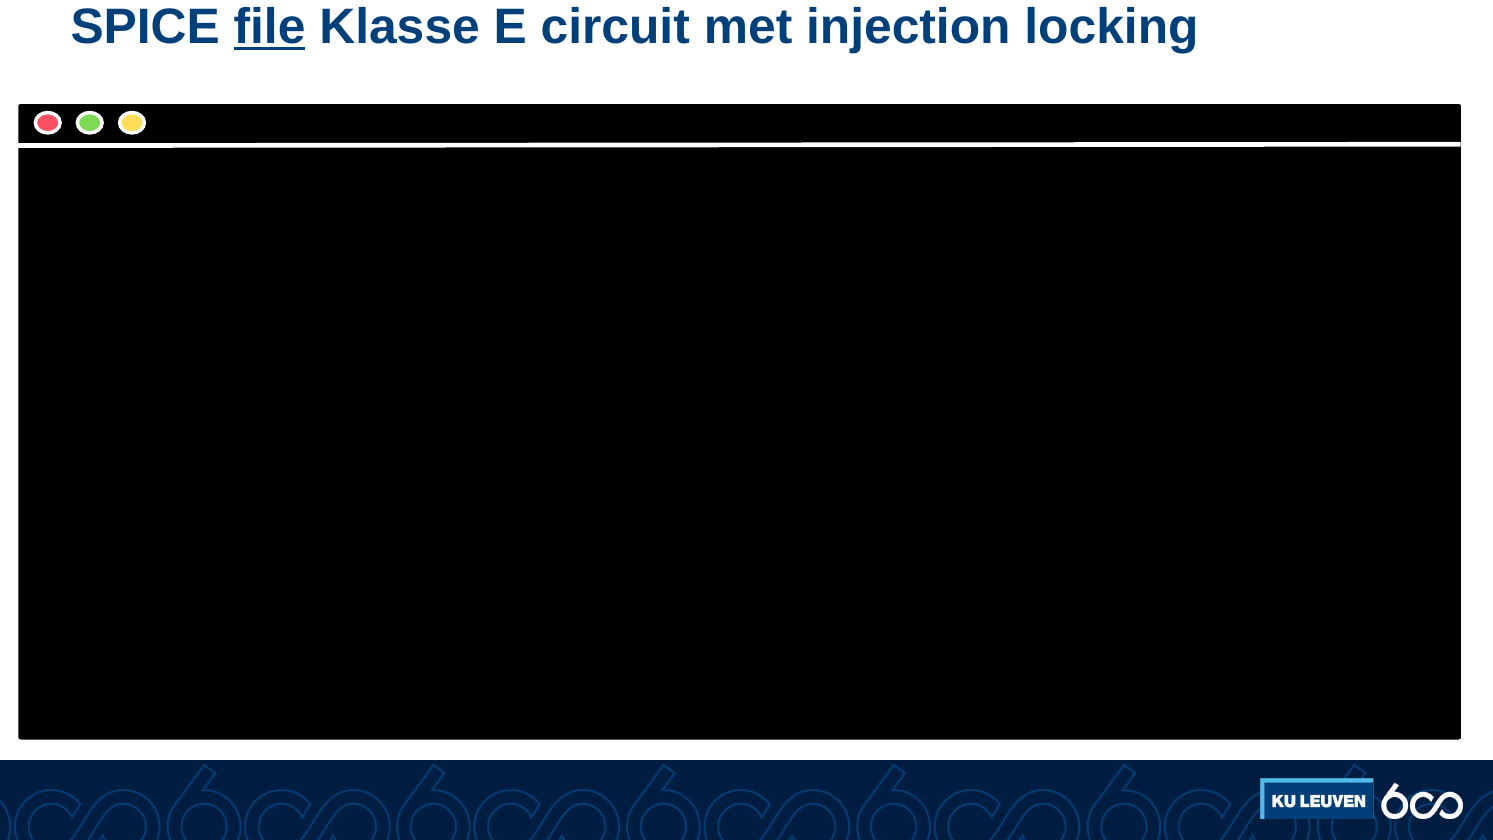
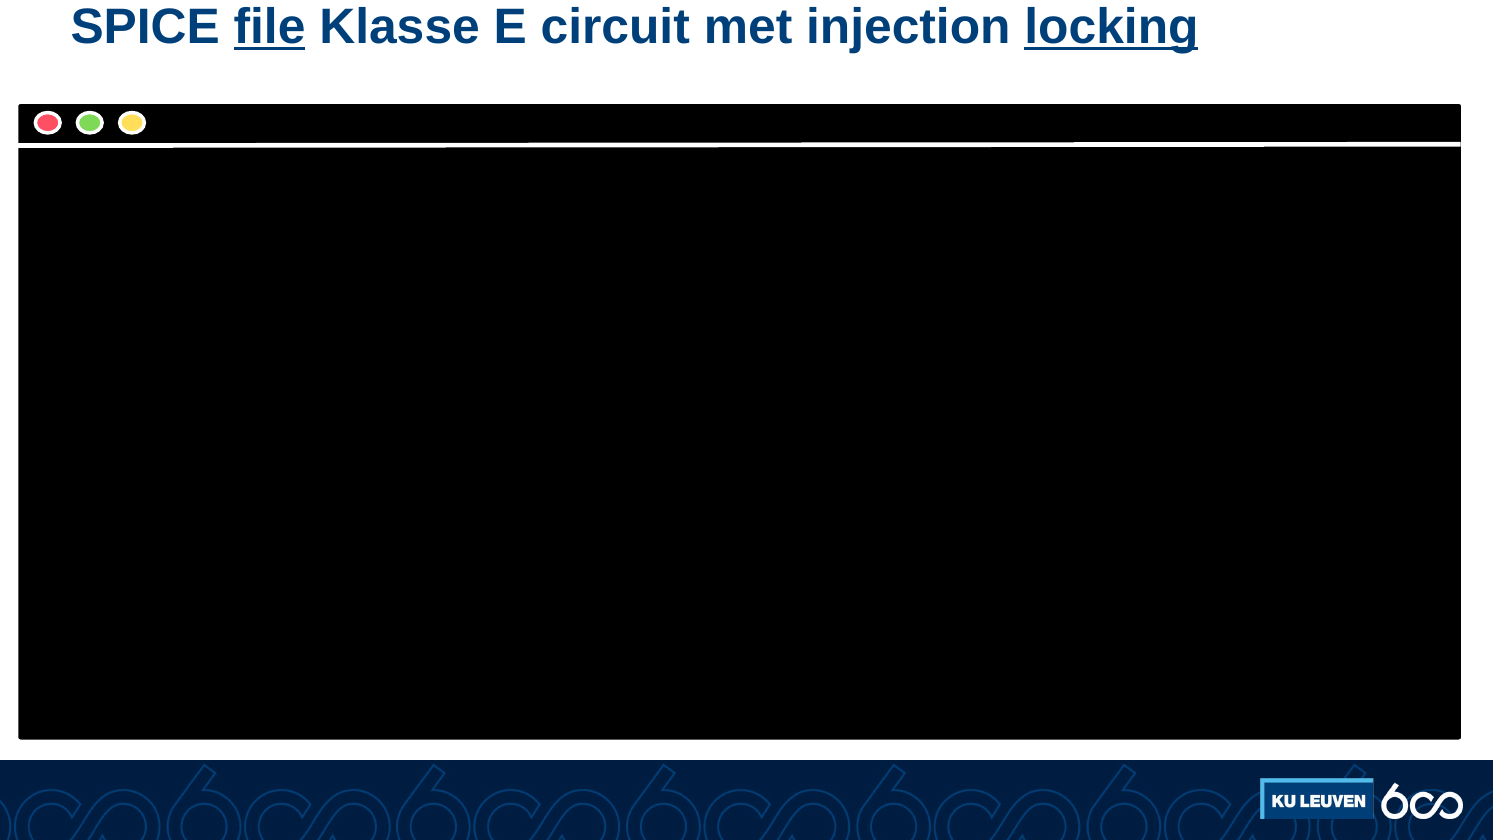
locking underline: none -> present
